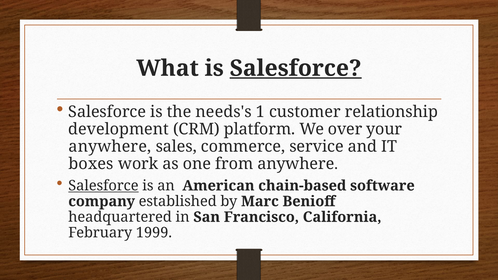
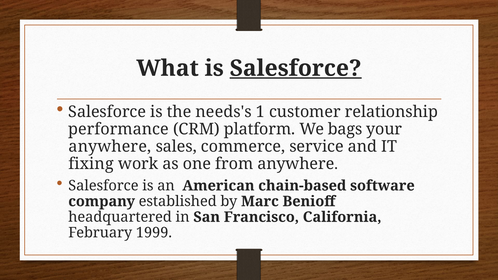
development: development -> performance
over: over -> bags
boxes: boxes -> fixing
Salesforce at (103, 186) underline: present -> none
